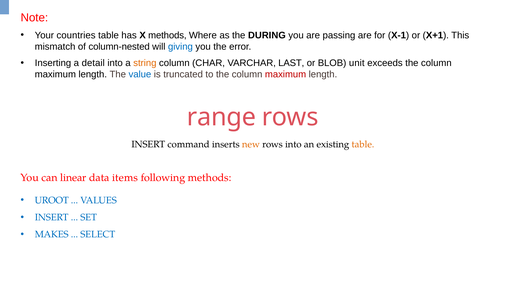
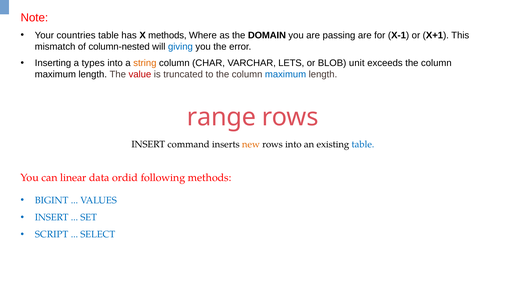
DURING: DURING -> DOMAIN
detail: detail -> types
LAST: LAST -> LETS
value colour: blue -> red
maximum at (286, 74) colour: red -> blue
table at (363, 144) colour: orange -> blue
items: items -> ordid
UROOT: UROOT -> BIGINT
MAKES: MAKES -> SCRIPT
